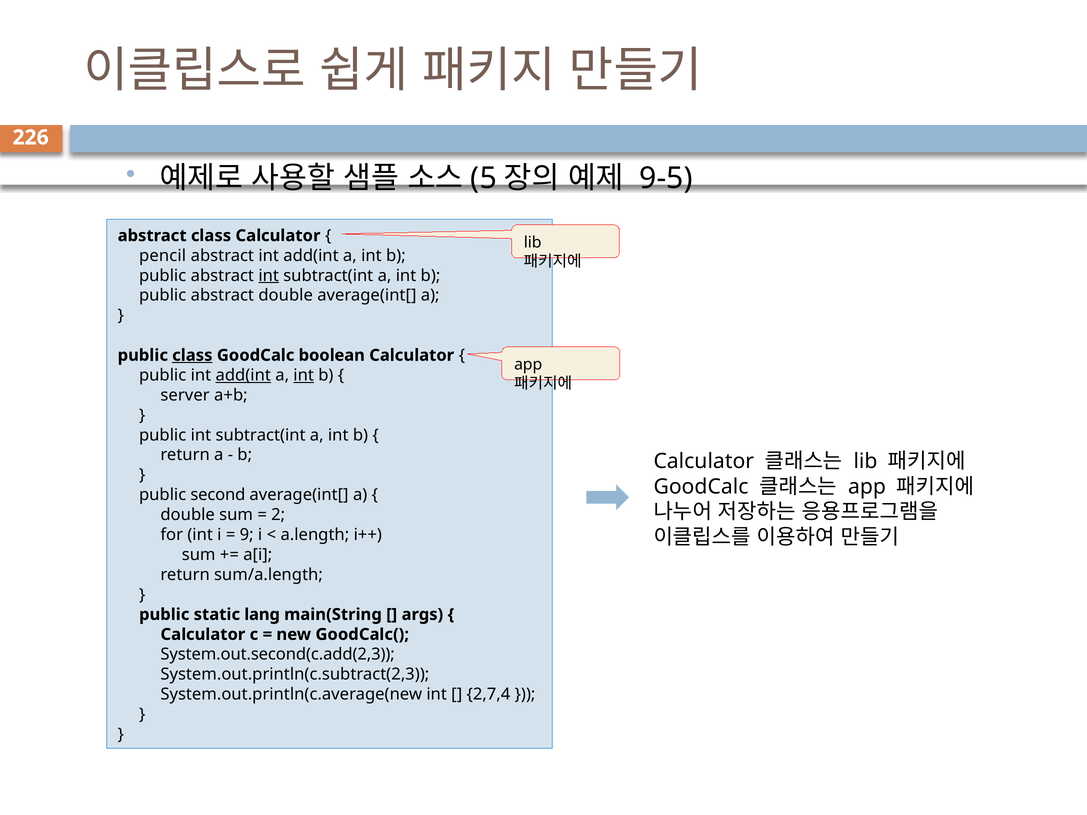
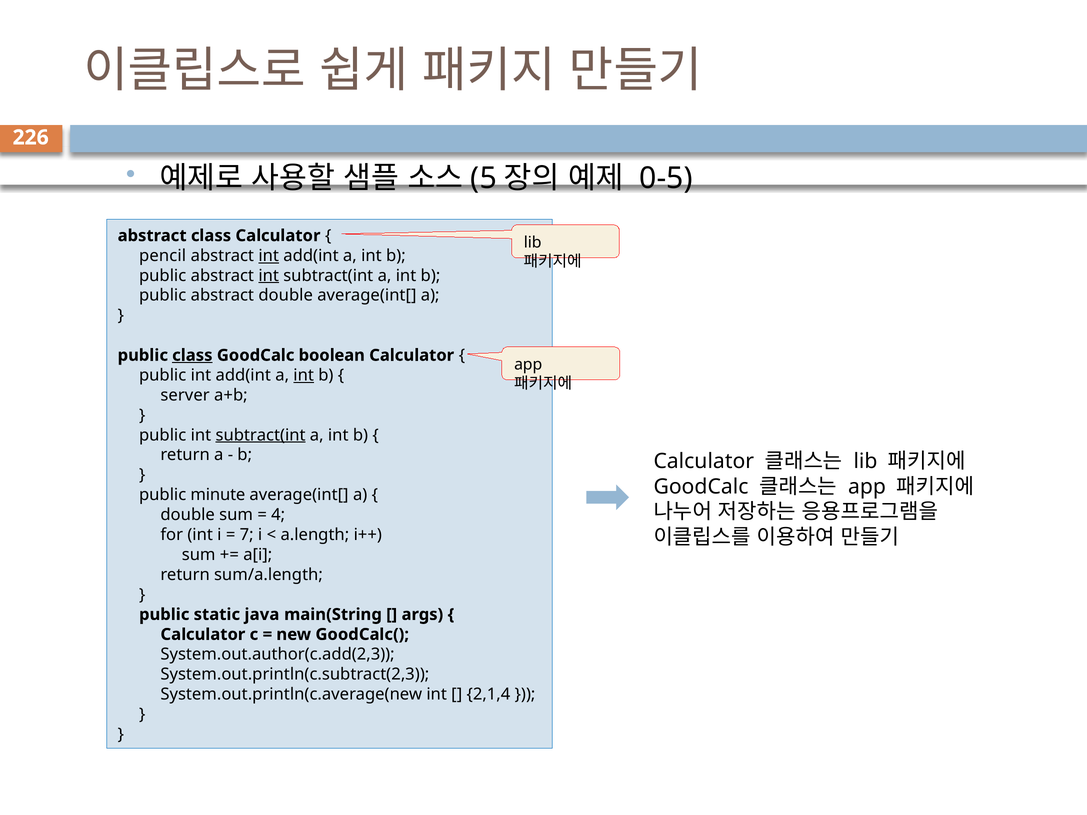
9-5: 9-5 -> 0-5
int at (269, 256) underline: none -> present
add(int at (243, 375) underline: present -> none
subtract(int at (261, 435) underline: none -> present
second: second -> minute
2: 2 -> 4
9: 9 -> 7
lang: lang -> java
System.out.second(c.add(2,3: System.out.second(c.add(2,3 -> System.out.author(c.add(2,3
2,7,4: 2,7,4 -> 2,1,4
